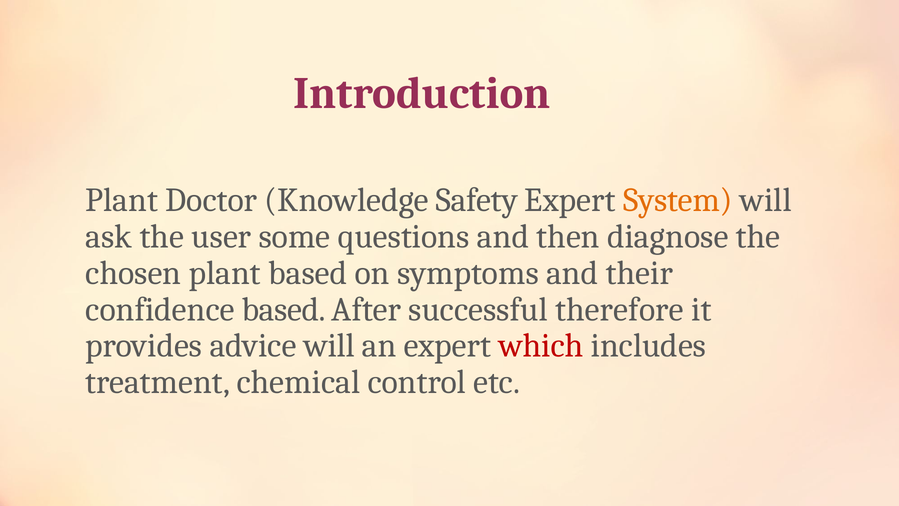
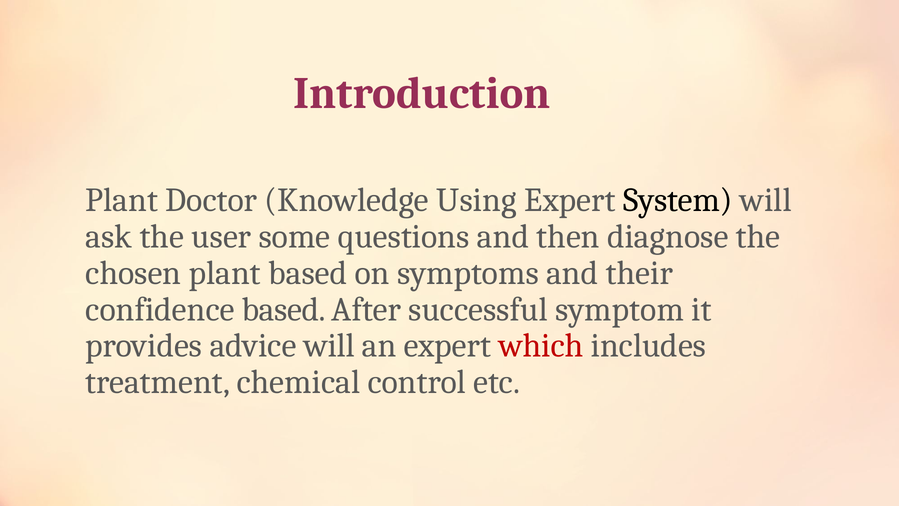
Safety: Safety -> Using
System colour: orange -> black
therefore: therefore -> symptom
